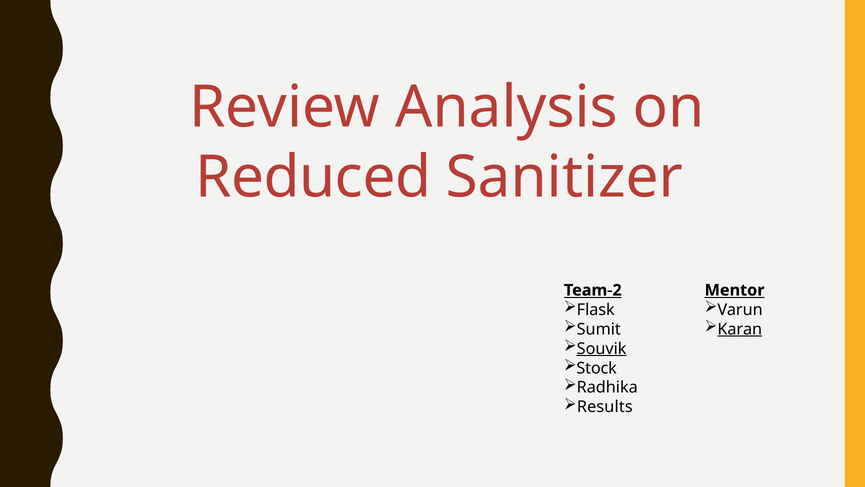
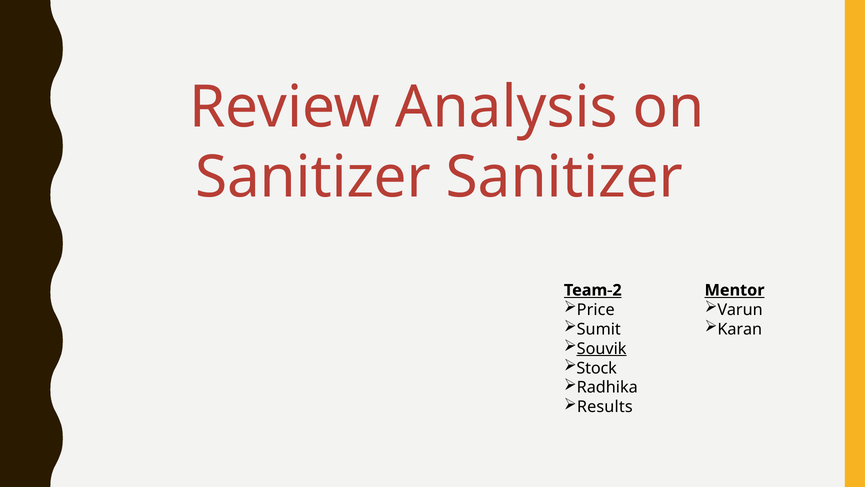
Reduced at (313, 177): Reduced -> Sanitizer
Flask: Flask -> Price
Karan underline: present -> none
